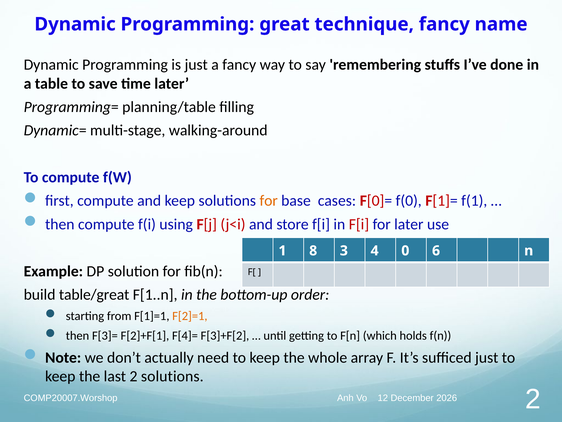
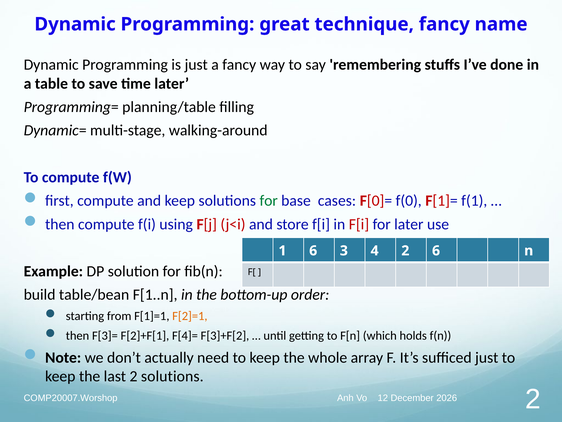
for at (269, 201) colour: orange -> green
1 8: 8 -> 6
4 0: 0 -> 2
table/great: table/great -> table/bean
